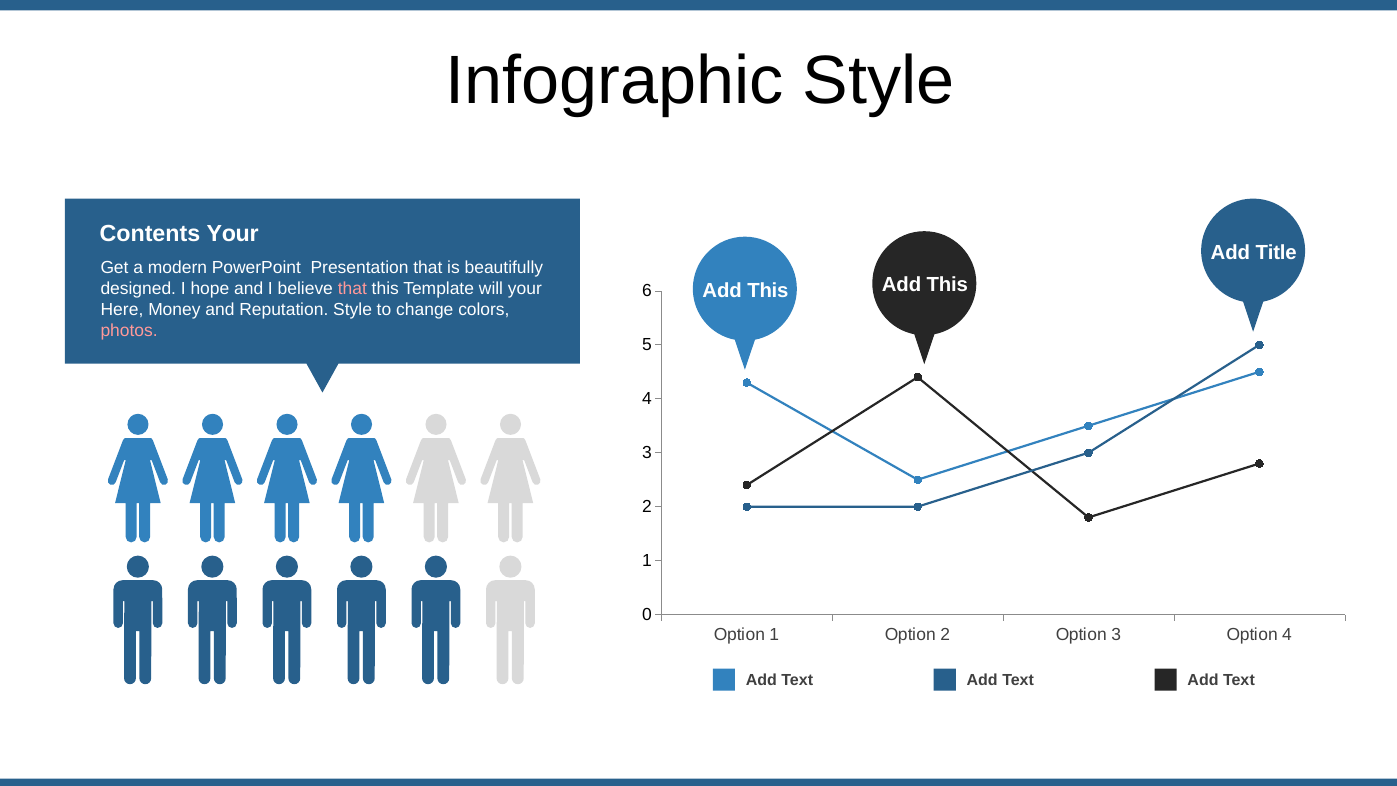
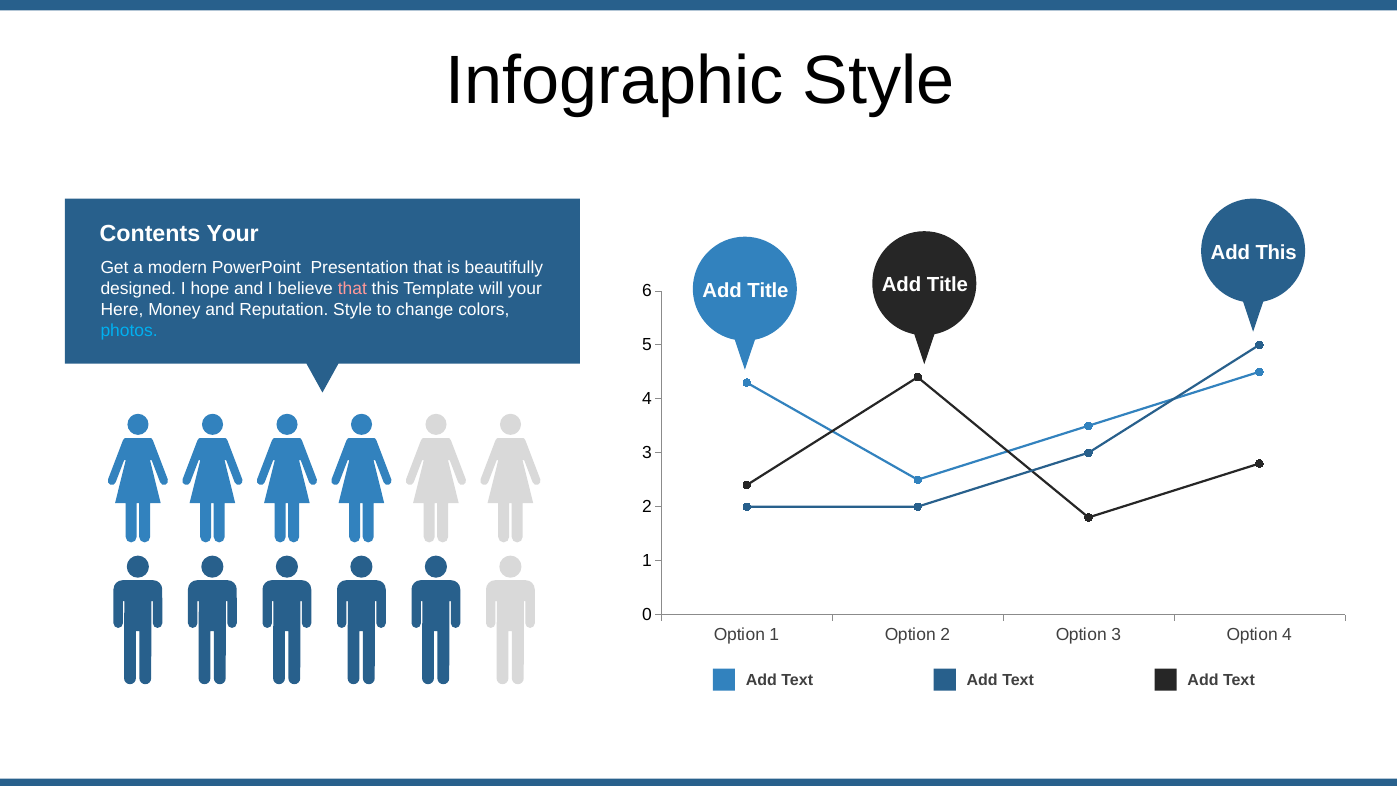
Add Title: Title -> This
This at (947, 285): This -> Title
This at (768, 290): This -> Title
photos colour: pink -> light blue
